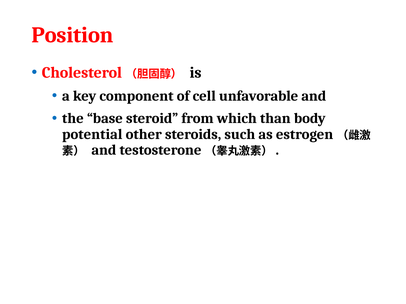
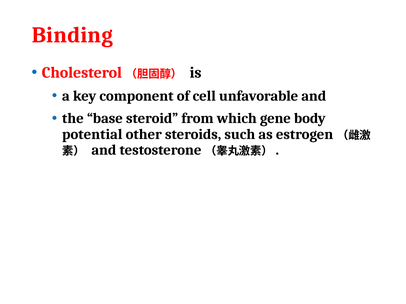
Position: Position -> Binding
than: than -> gene
